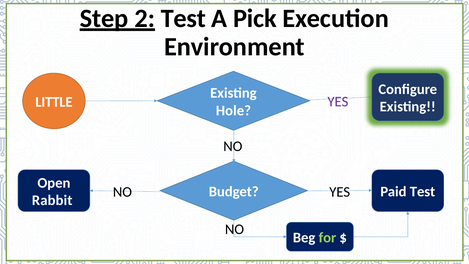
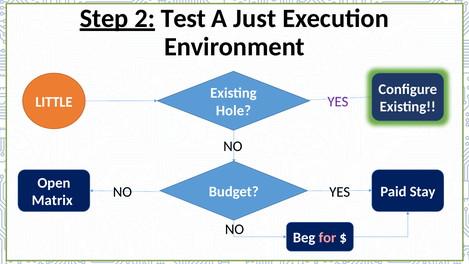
Pick: Pick -> Just
Paid Test: Test -> Stay
Rabbit: Rabbit -> Matrix
for colour: light green -> pink
